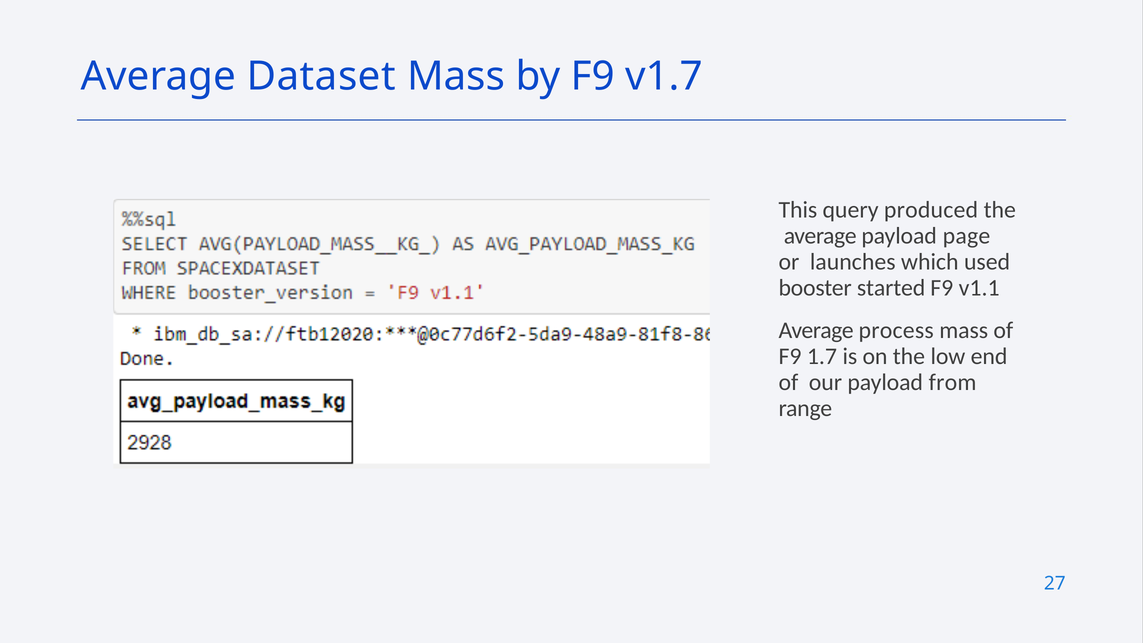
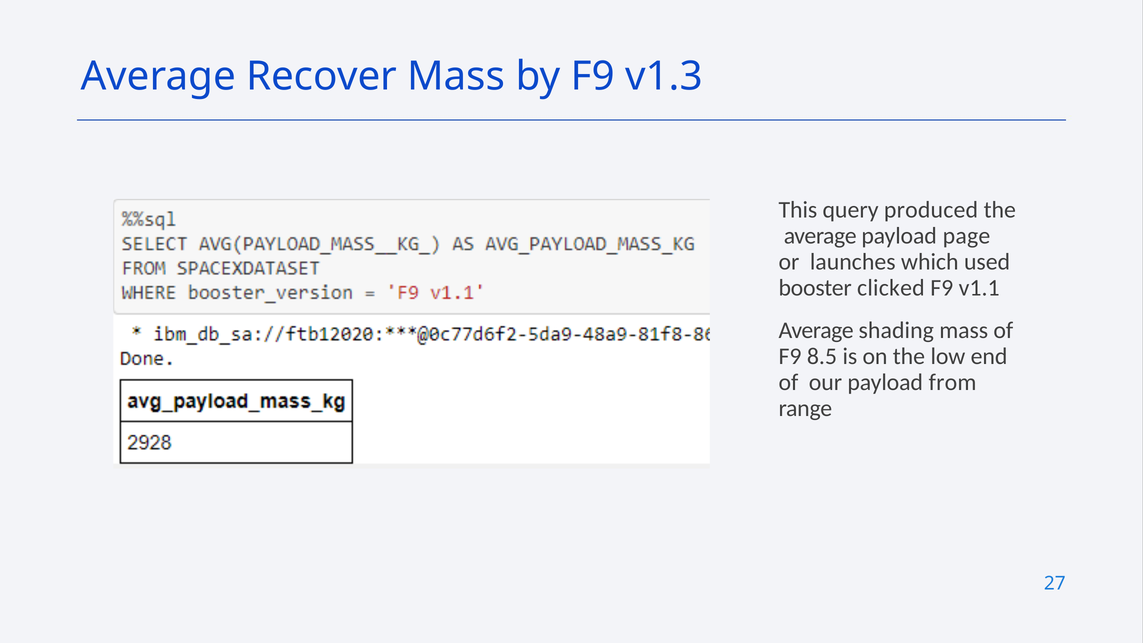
Dataset: Dataset -> Recover
v1.7: v1.7 -> v1.3
started: started -> clicked
process: process -> shading
1.7: 1.7 -> 8.5
